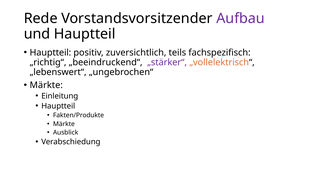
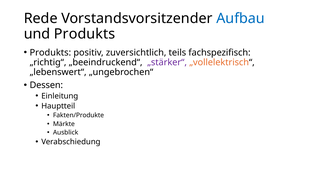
Aufbau colour: purple -> blue
und Hauptteil: Hauptteil -> Produkts
Hauptteil at (50, 53): Hauptteil -> Produkts
Märkte at (46, 85): Märkte -> Dessen
